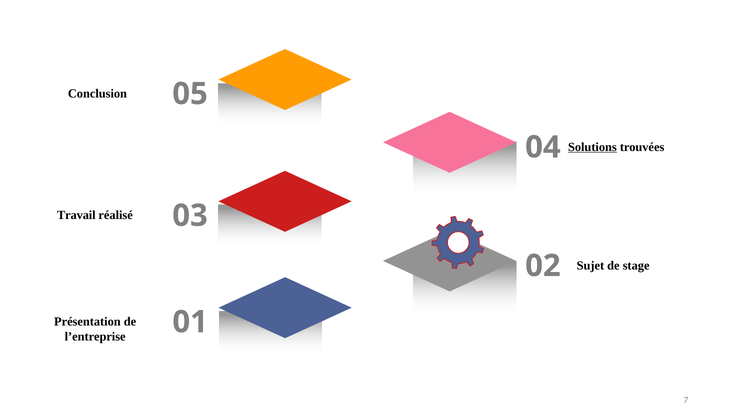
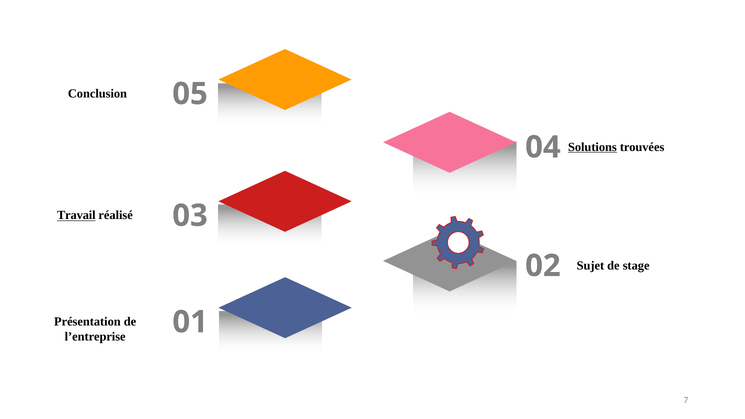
Travail underline: none -> present
